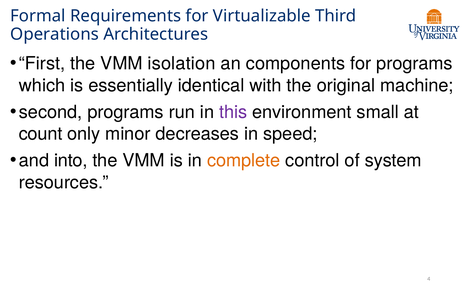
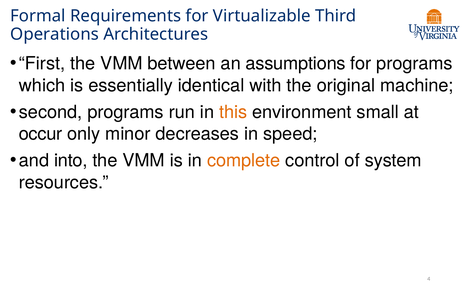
isolation: isolation -> between
components: components -> assumptions
this colour: purple -> orange
count: count -> occur
